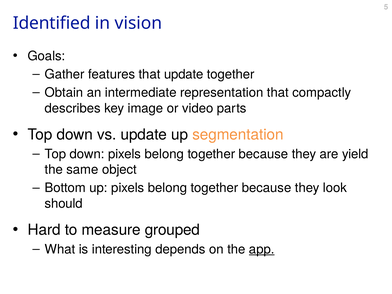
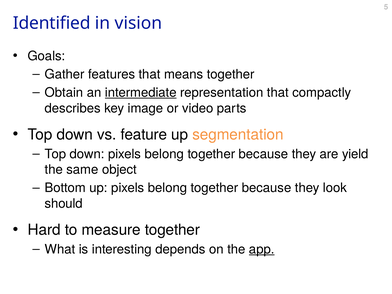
that update: update -> means
intermediate underline: none -> present
vs update: update -> feature
measure grouped: grouped -> together
